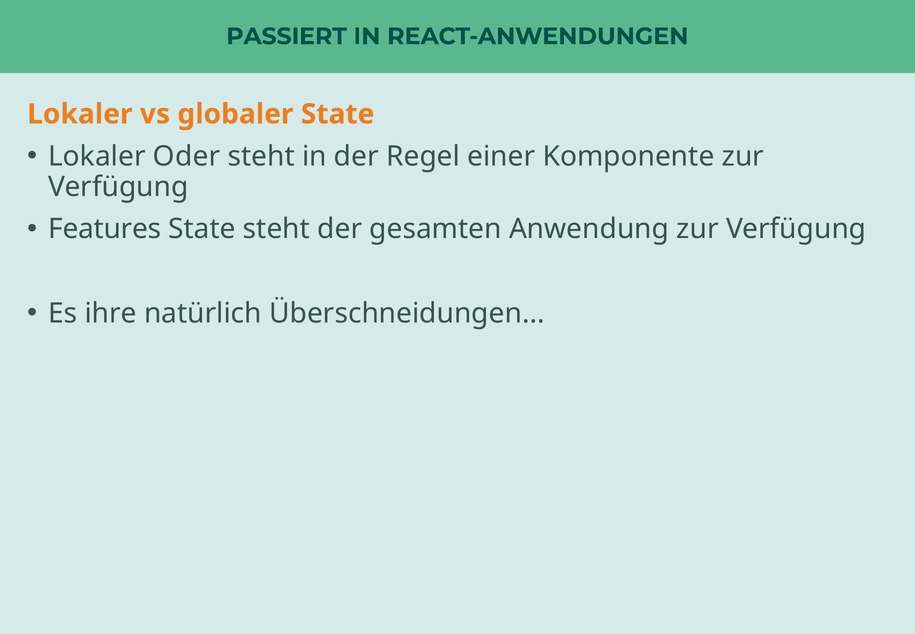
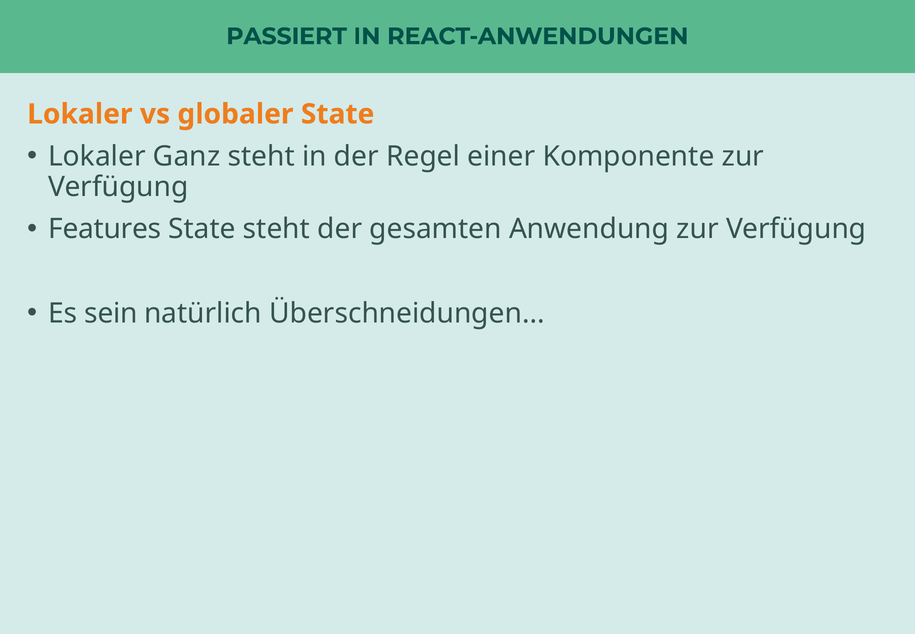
Oder: Oder -> Ganz
ihre: ihre -> sein
